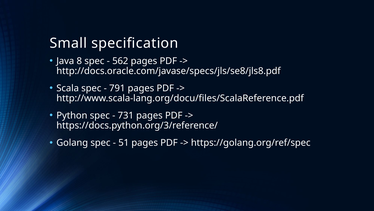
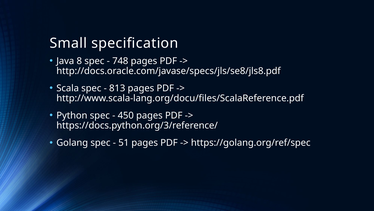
562: 562 -> 748
791: 791 -> 813
731: 731 -> 450
